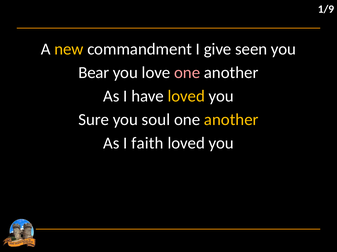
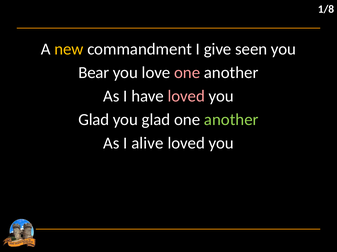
1/9: 1/9 -> 1/8
loved at (186, 96) colour: yellow -> pink
Sure at (94, 120): Sure -> Glad
soul at (156, 120): soul -> glad
another at (231, 120) colour: yellow -> light green
faith: faith -> alive
